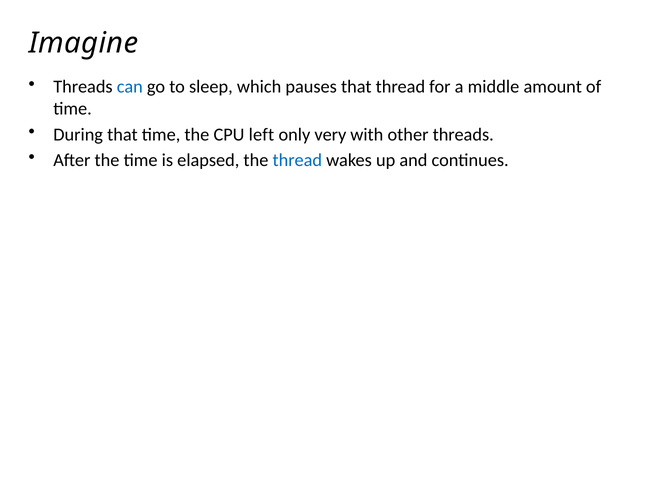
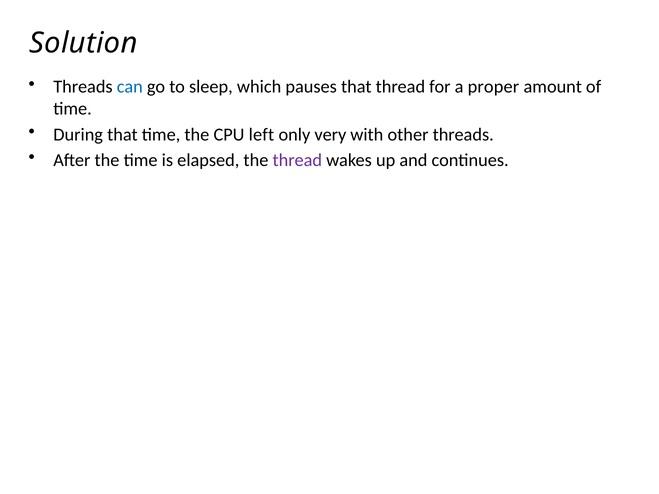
Imagine: Imagine -> Solution
middle: middle -> proper
thread at (297, 160) colour: blue -> purple
